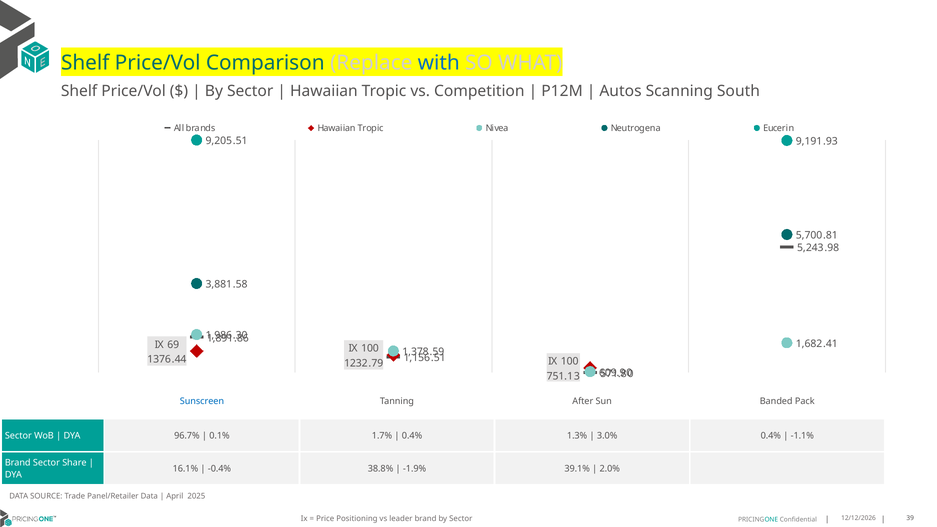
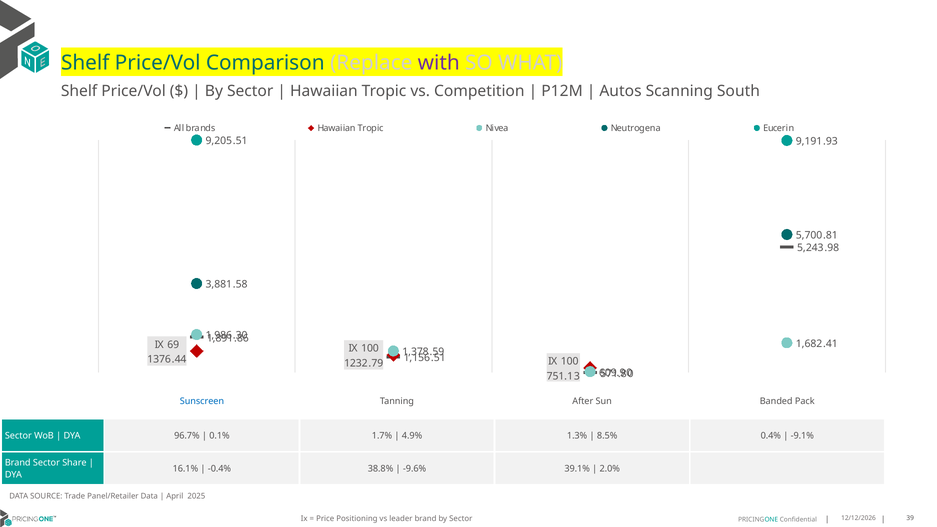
with colour: blue -> purple
0.4% at (412, 436): 0.4% -> 4.9%
3.0%: 3.0% -> 8.5%
-1.1%: -1.1% -> -9.1%
-1.9%: -1.9% -> -9.6%
